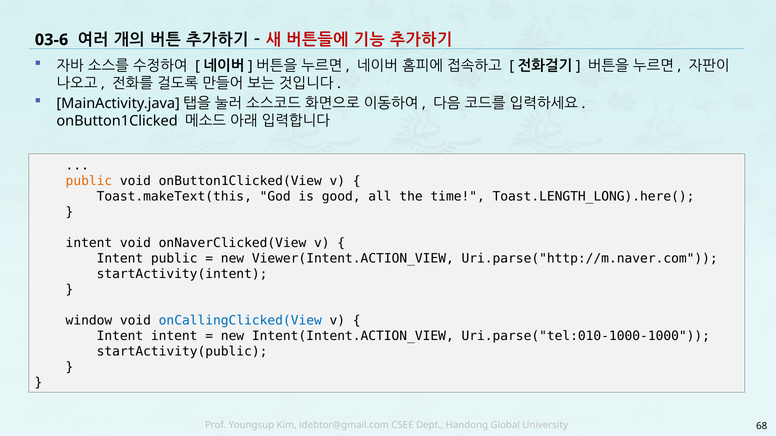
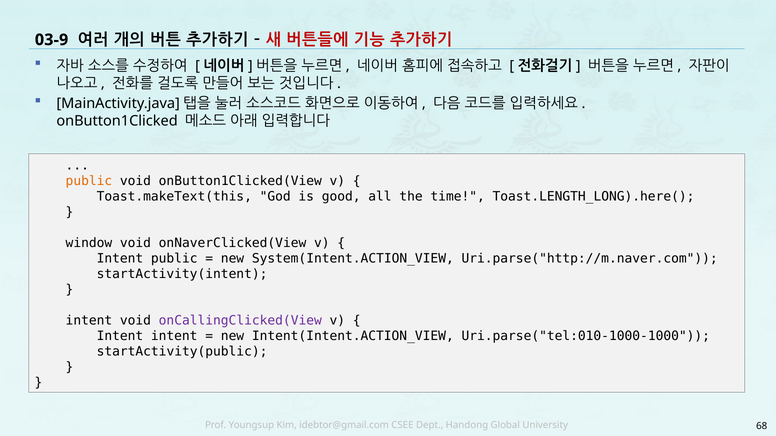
03-6: 03-6 -> 03-9
intent at (89, 243): intent -> window
Viewer(Intent.ACTION_VIEW: Viewer(Intent.ACTION_VIEW -> System(Intent.ACTION_VIEW
window at (89, 321): window -> intent
onCallingClicked(View colour: blue -> purple
